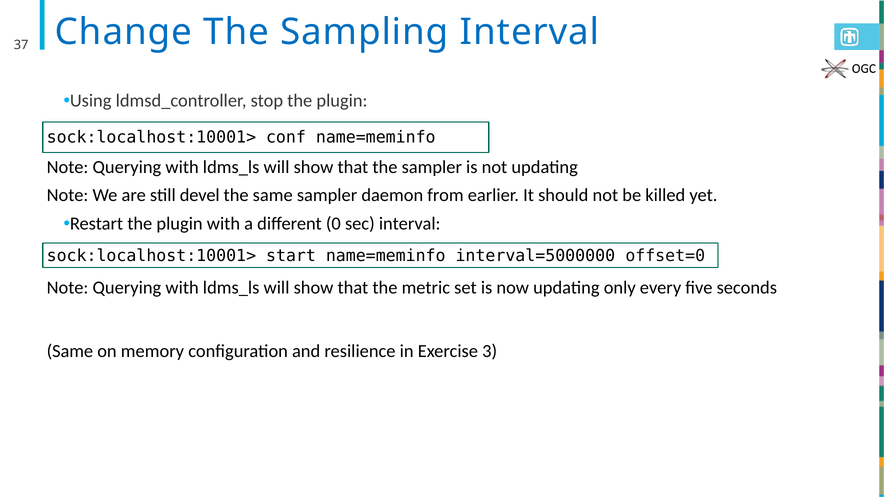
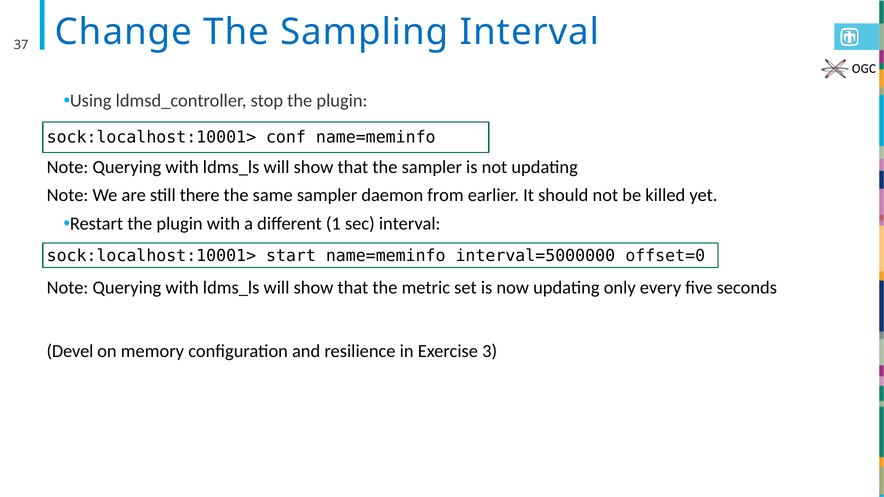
devel: devel -> there
0: 0 -> 1
Same at (70, 351): Same -> Devel
